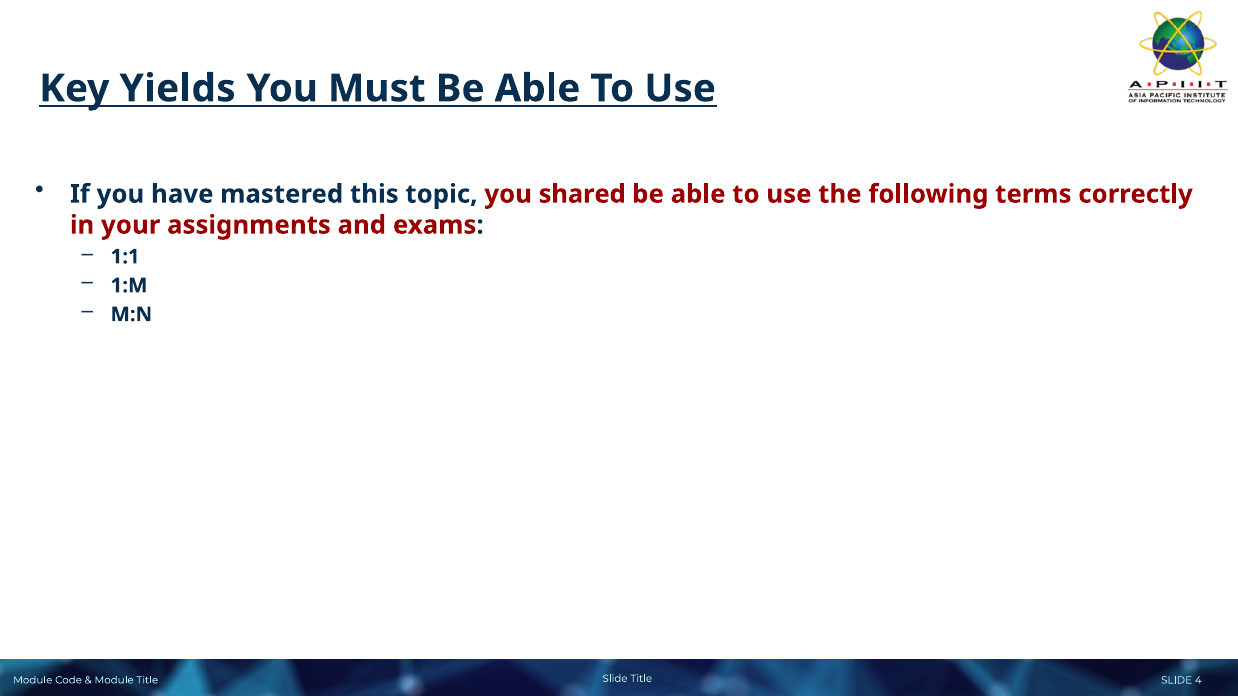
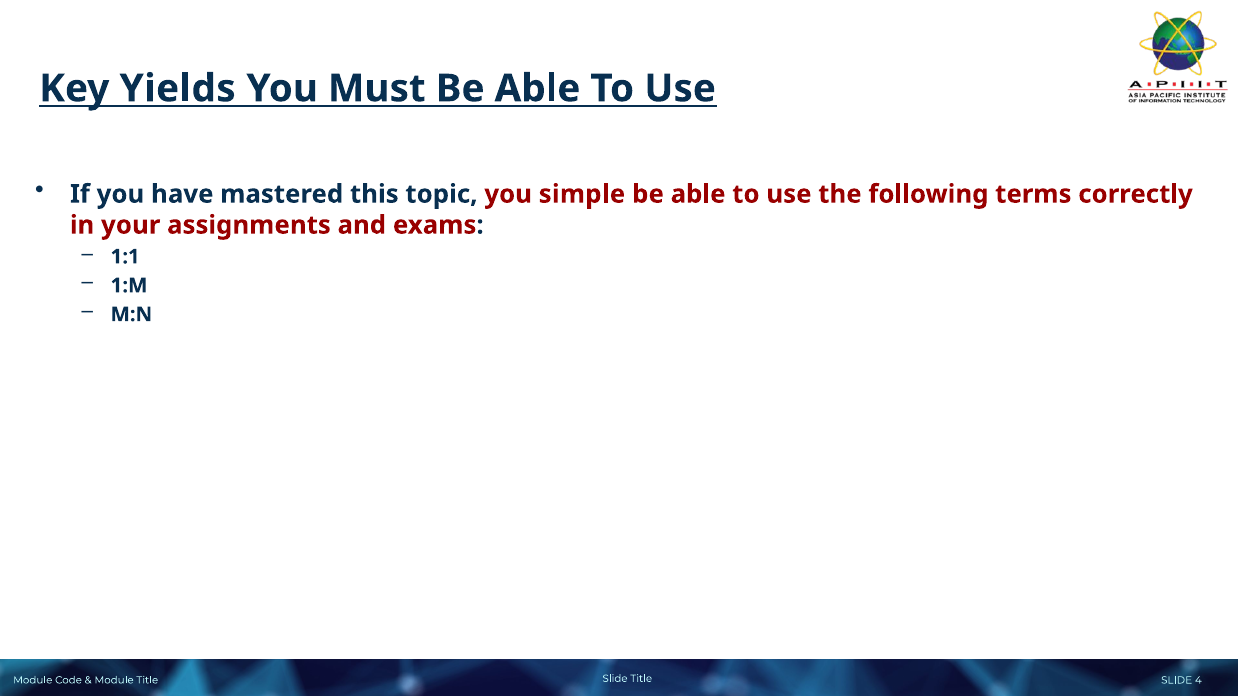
shared: shared -> simple
